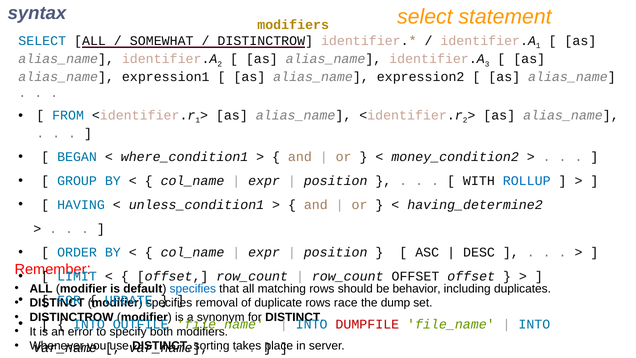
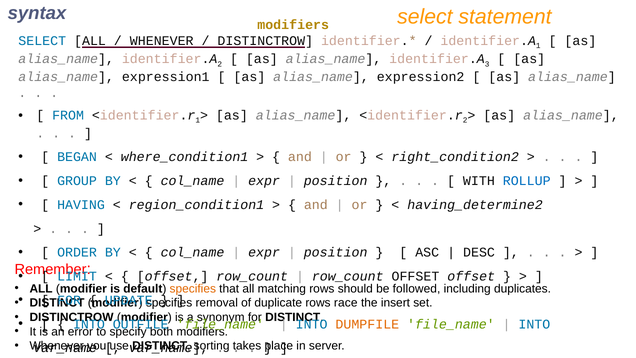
SOMEWHAT at (162, 41): SOMEWHAT -> WHENEVER
money_condition2: money_condition2 -> right_condition2
unless_condition1: unless_condition1 -> region_condition1
specifies at (193, 288) colour: blue -> orange
behavior: behavior -> followed
dump: dump -> insert
DUMPFILE colour: red -> orange
